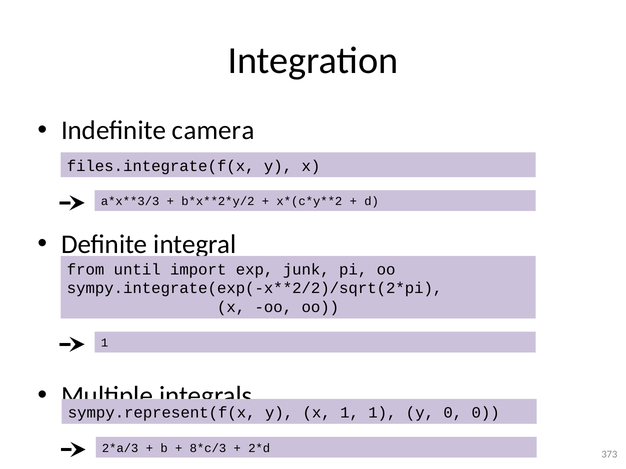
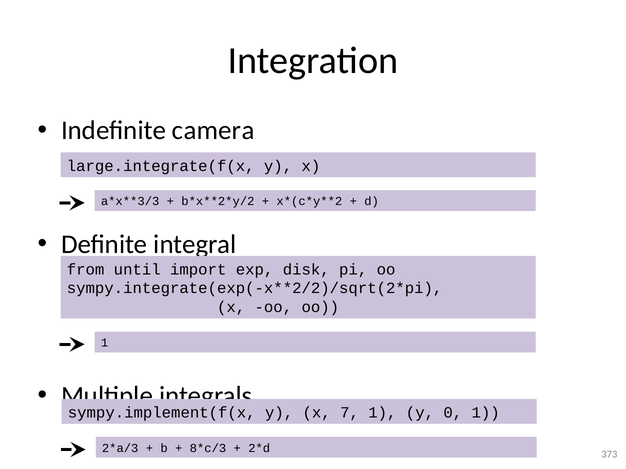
files.integrate(f(x: files.integrate(f(x -> large.integrate(f(x
junk: junk -> disk
sympy.represent(f(x: sympy.represent(f(x -> sympy.implement(f(x
x 1: 1 -> 7
0 0: 0 -> 1
